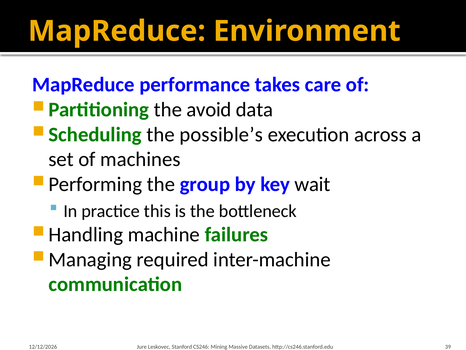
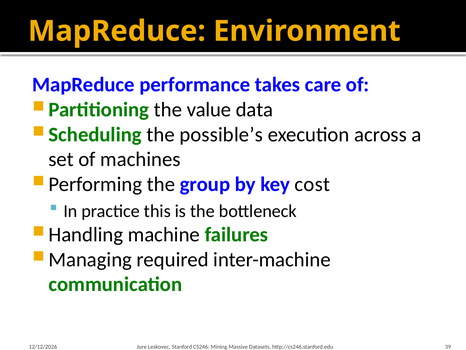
avoid: avoid -> value
wait: wait -> cost
